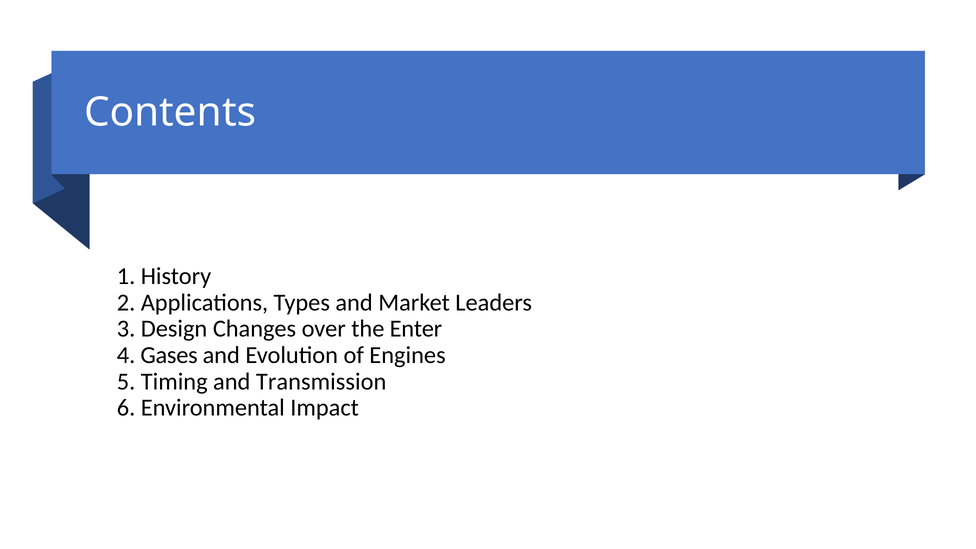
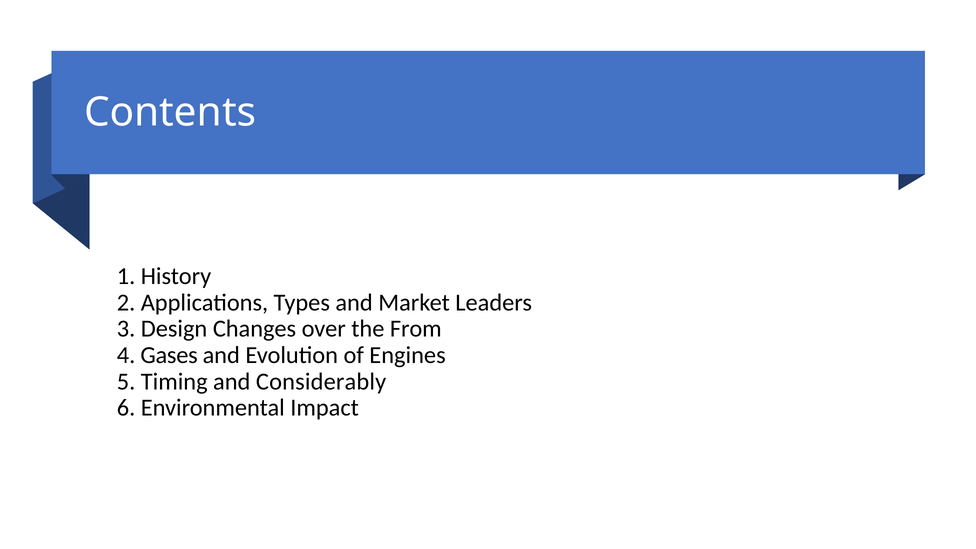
Enter: Enter -> From
Transmission: Transmission -> Considerably
